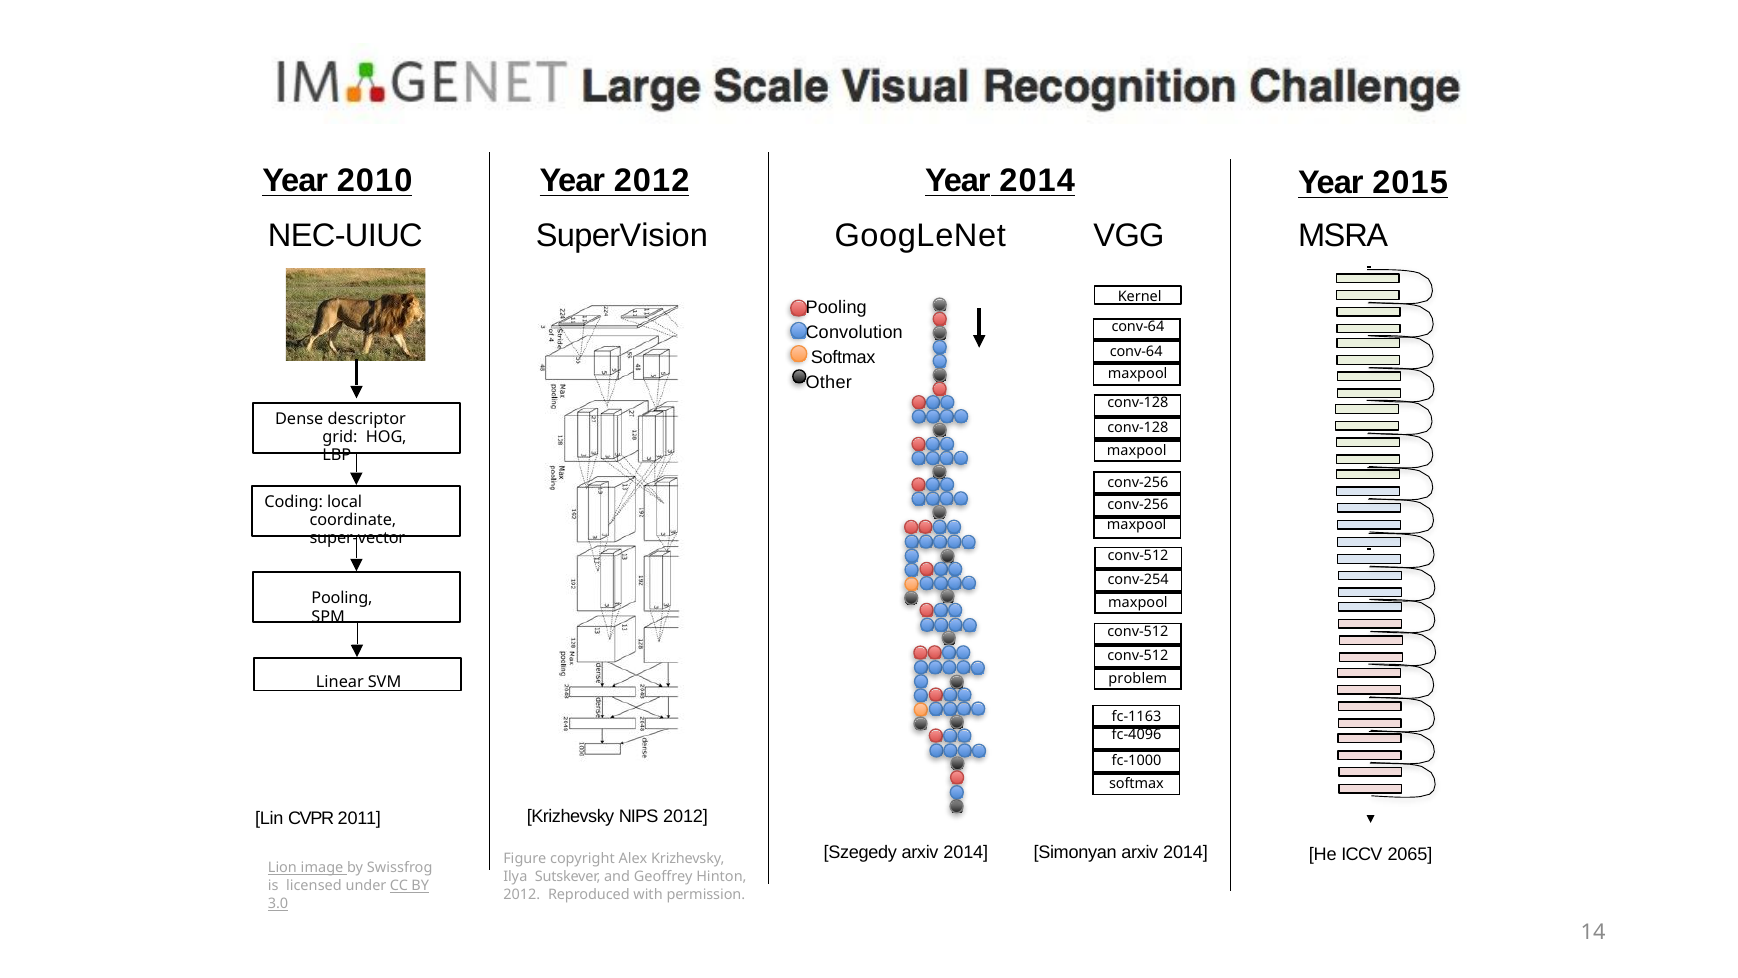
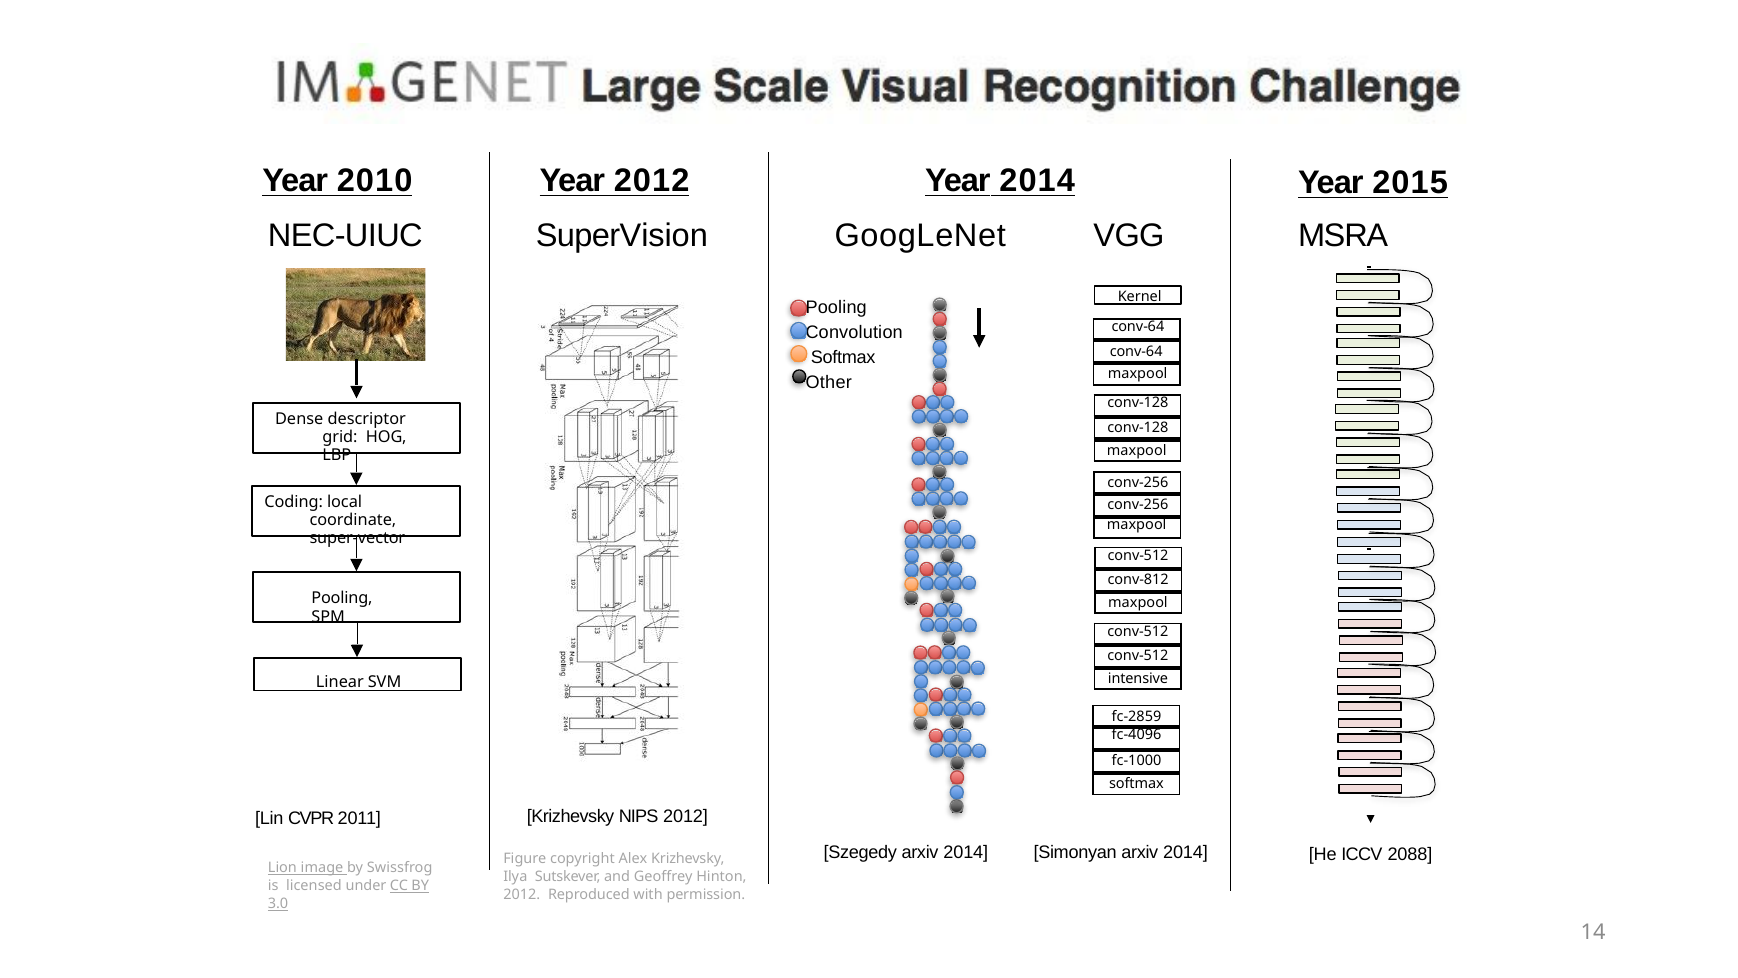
conv-254: conv-254 -> conv-812
problem: problem -> intensive
fc-1163: fc-1163 -> fc-2859
2065: 2065 -> 2088
